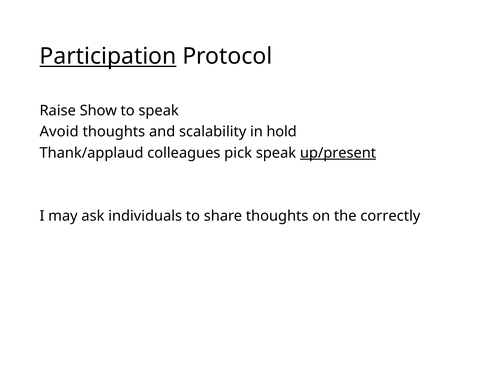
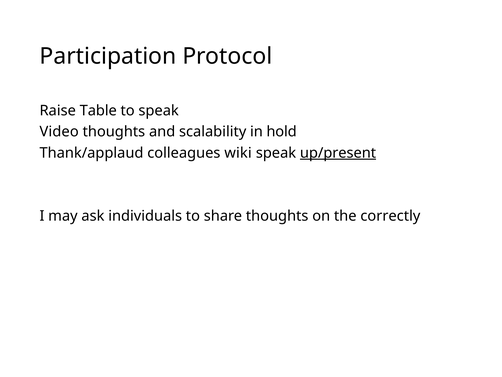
Participation underline: present -> none
Show: Show -> Table
Avoid: Avoid -> Video
pick: pick -> wiki
